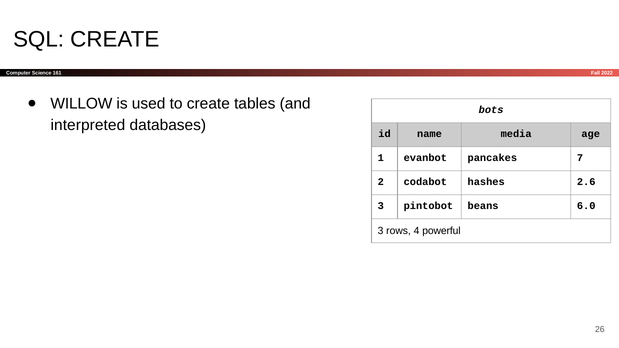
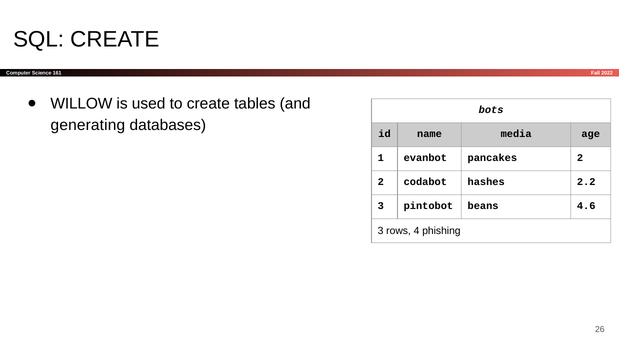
interpreted: interpreted -> generating
pancakes 7: 7 -> 2
2.6: 2.6 -> 2.2
6.0: 6.0 -> 4.6
powerful: powerful -> phishing
